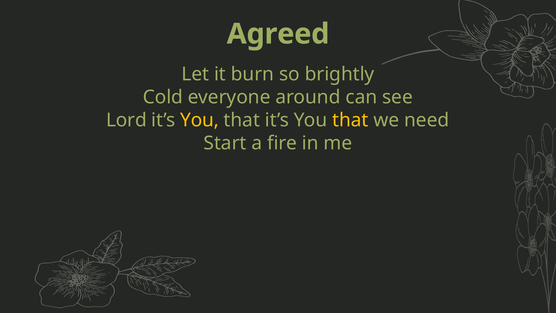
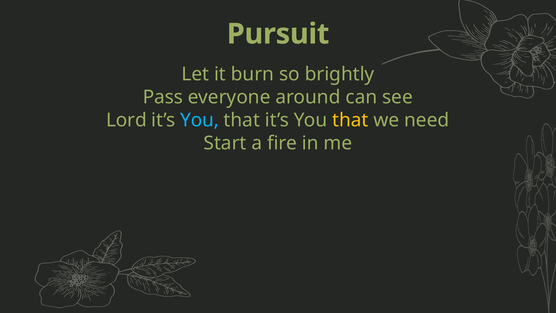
Agreed: Agreed -> Pursuit
Cold: Cold -> Pass
You at (200, 120) colour: yellow -> light blue
